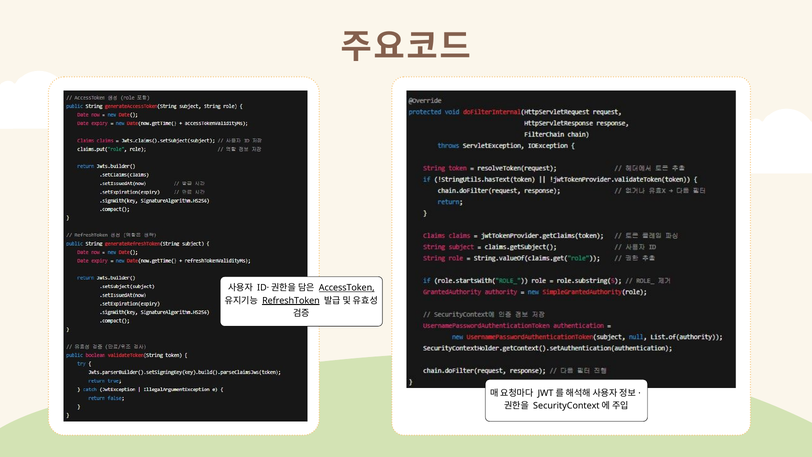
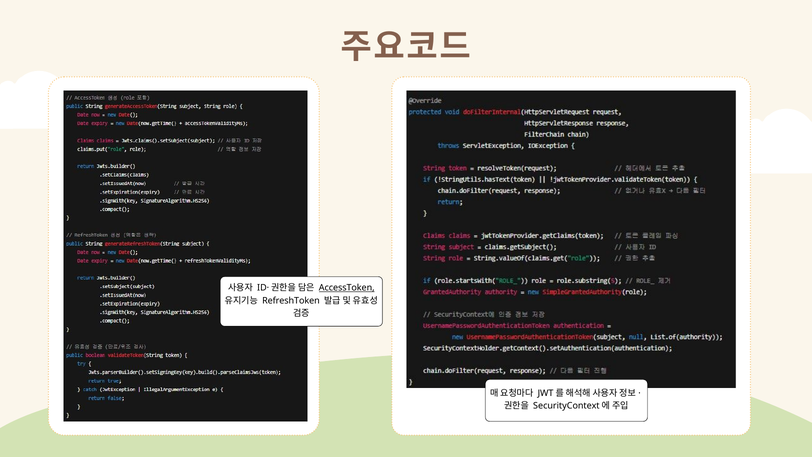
RefreshToken underline: present -> none
